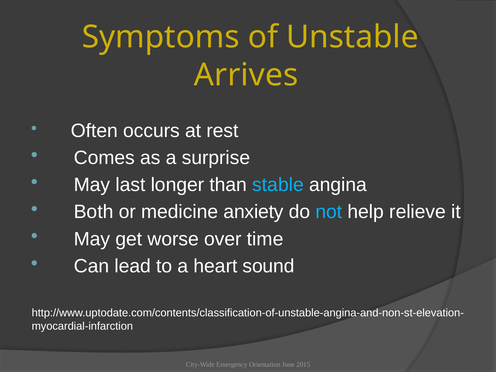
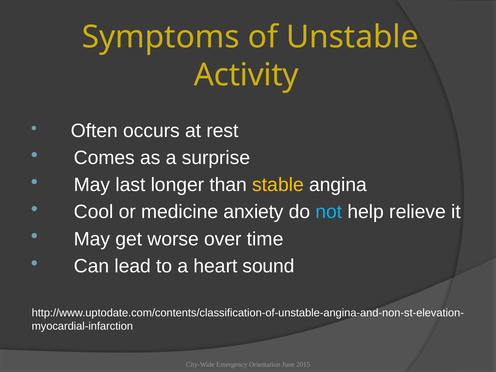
Arrives: Arrives -> Activity
stable colour: light blue -> yellow
Both: Both -> Cool
